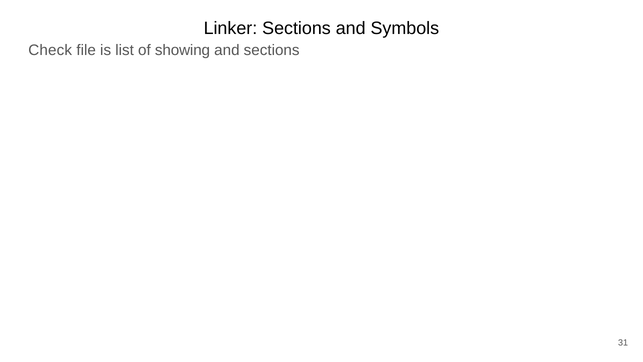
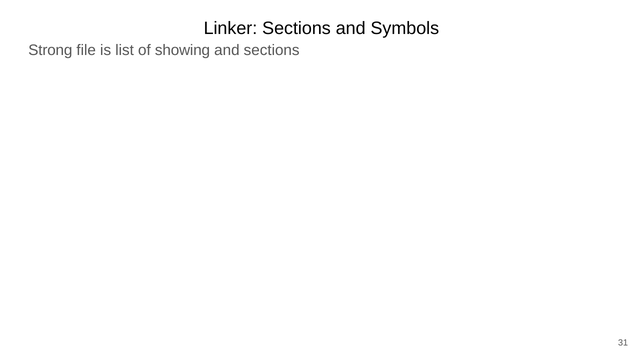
Check: Check -> Strong
